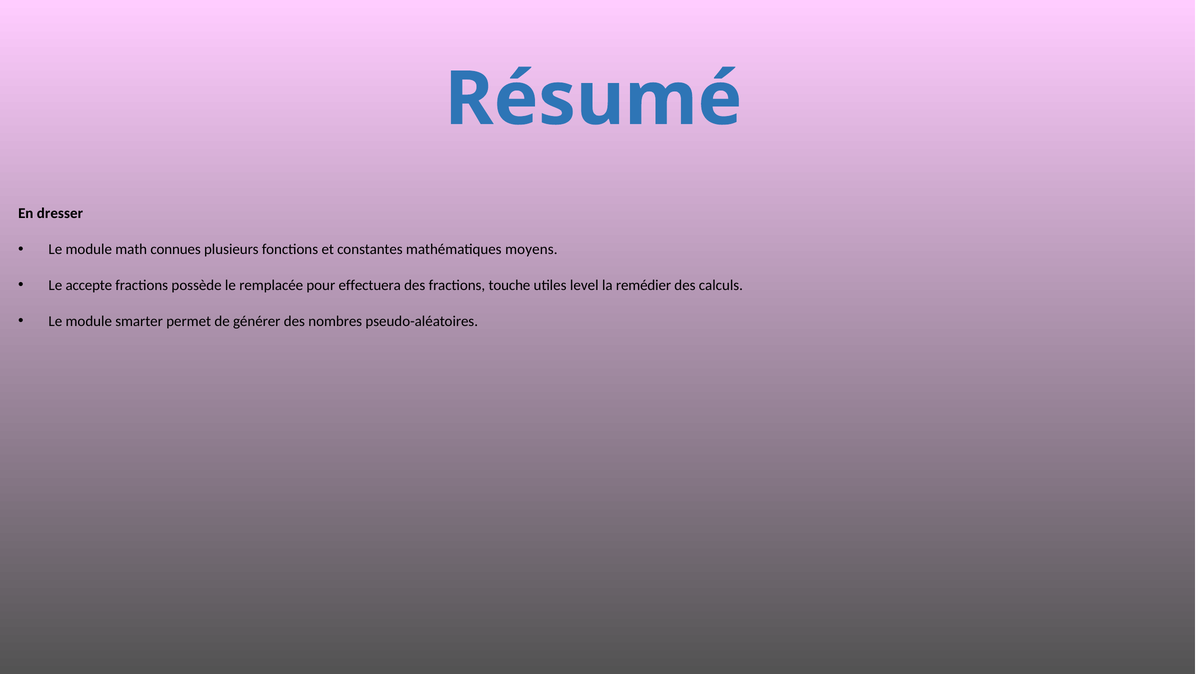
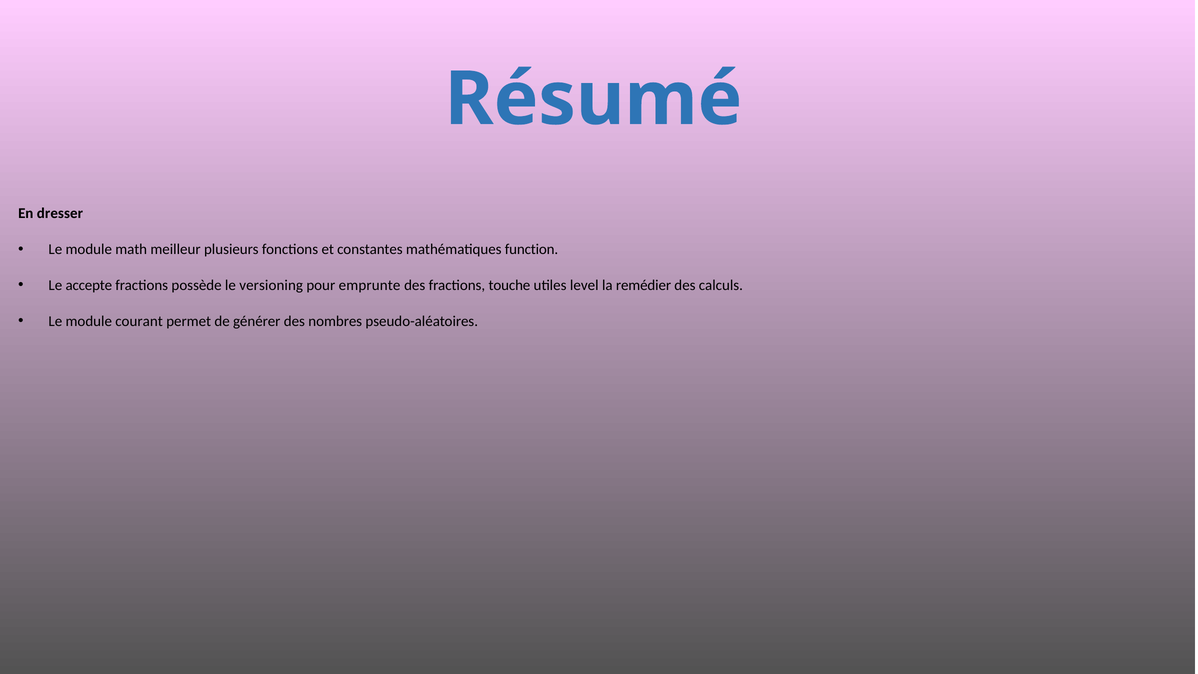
connues: connues -> meilleur
moyens: moyens -> function
remplacée: remplacée -> versioning
effectuera: effectuera -> emprunte
smarter: smarter -> courant
